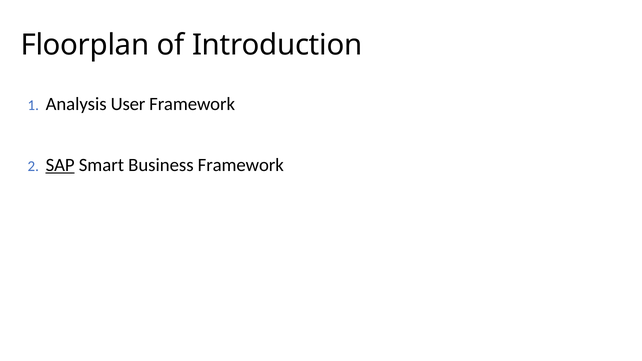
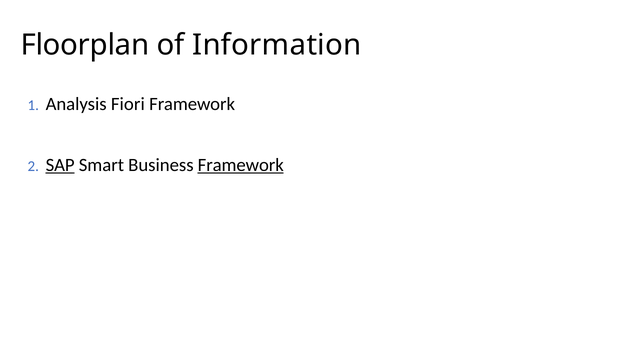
Introduction: Introduction -> Information
User: User -> Fiori
Framework at (241, 165) underline: none -> present
